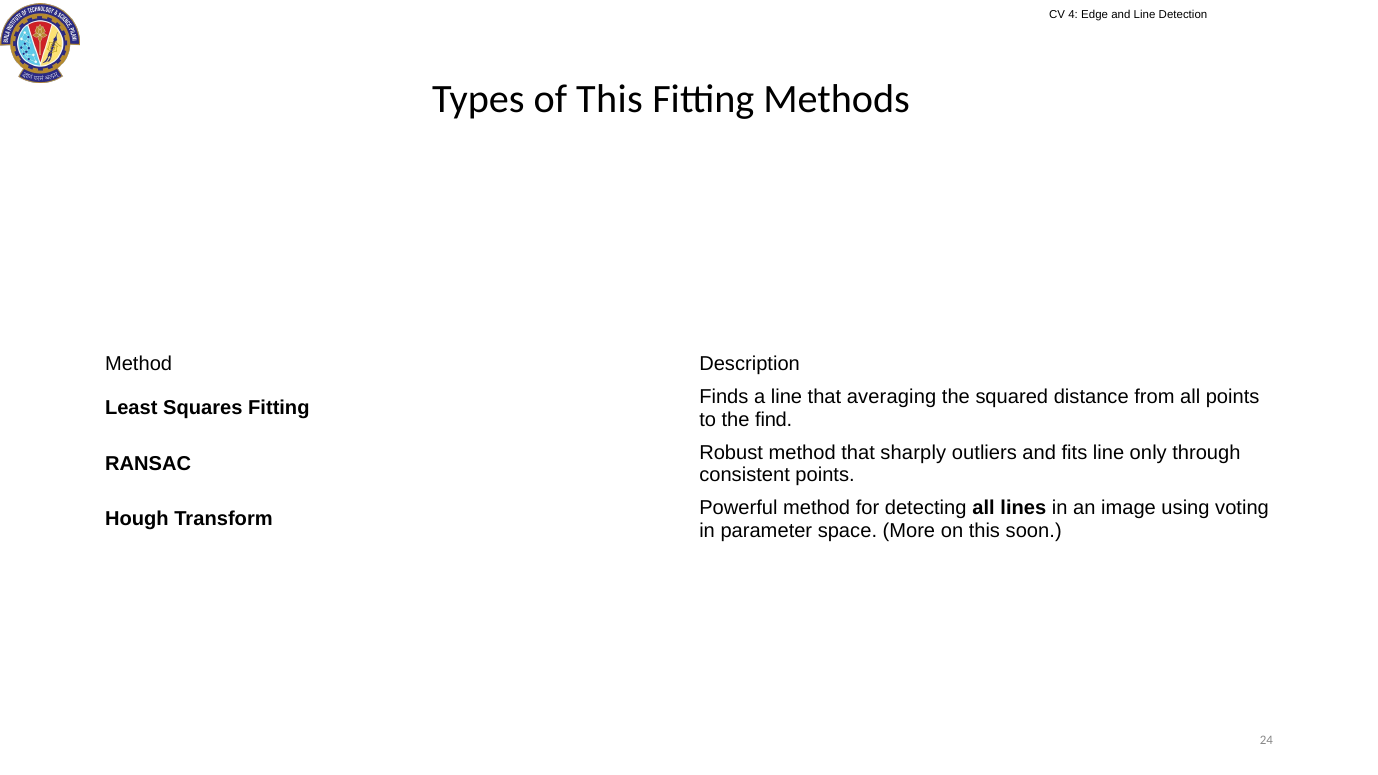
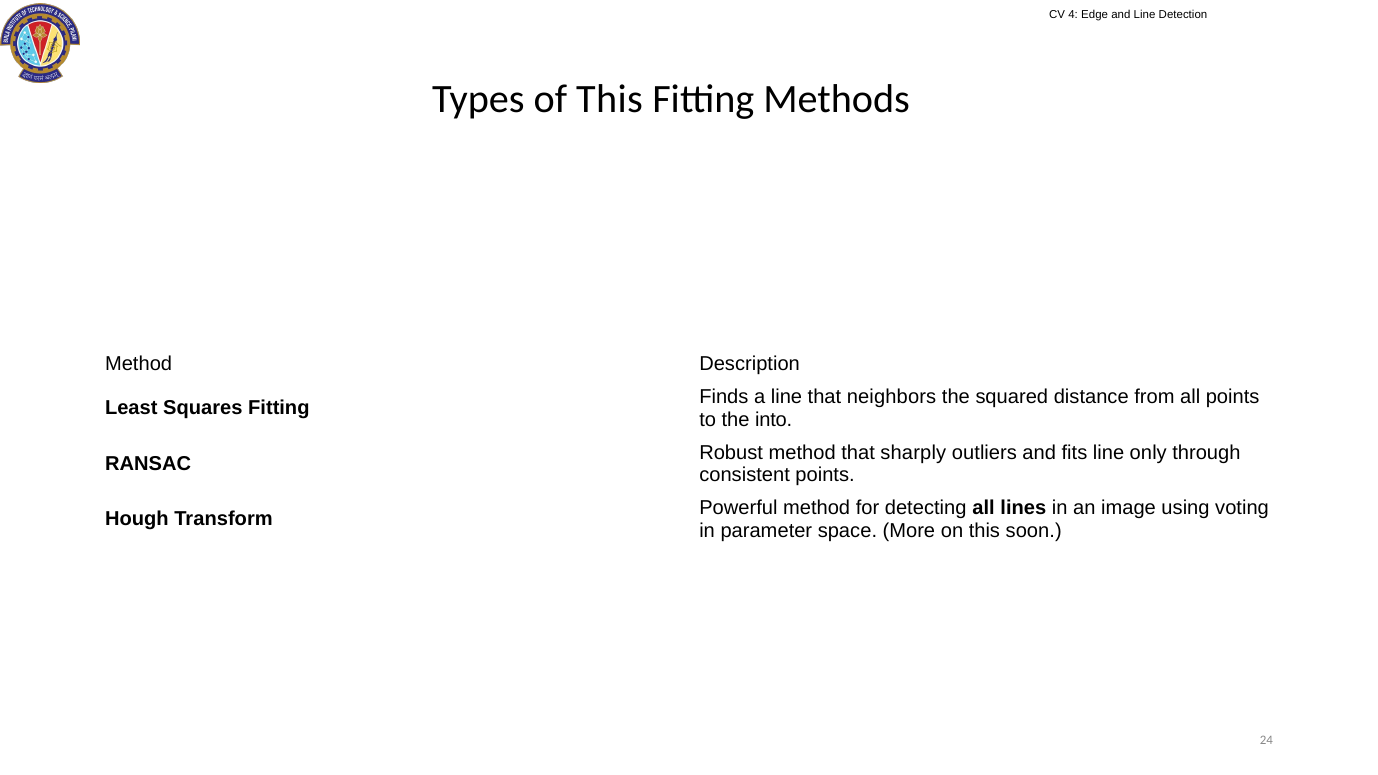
averaging: averaging -> neighbors
find: find -> into
